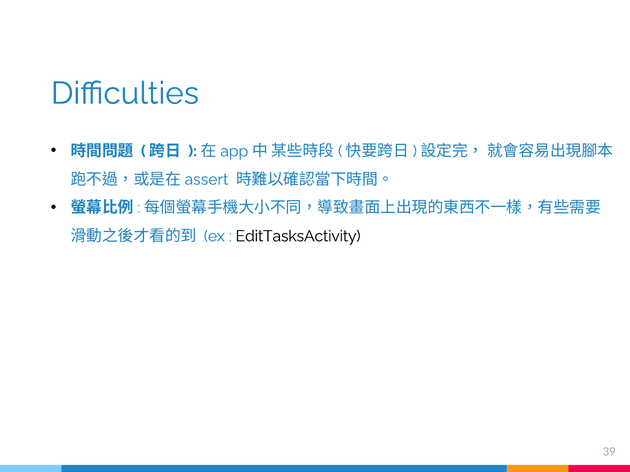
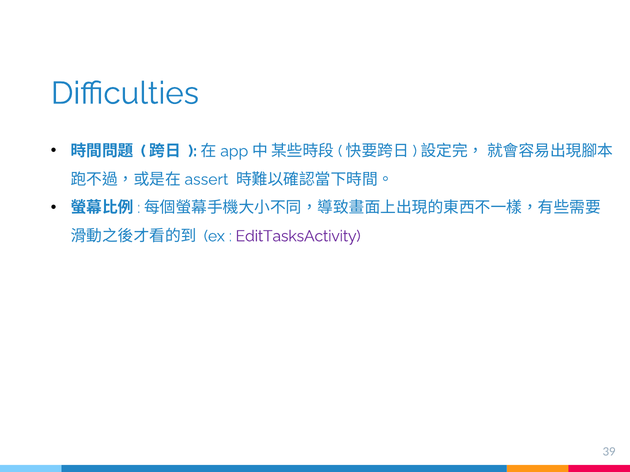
EditTasksActivity colour: black -> purple
